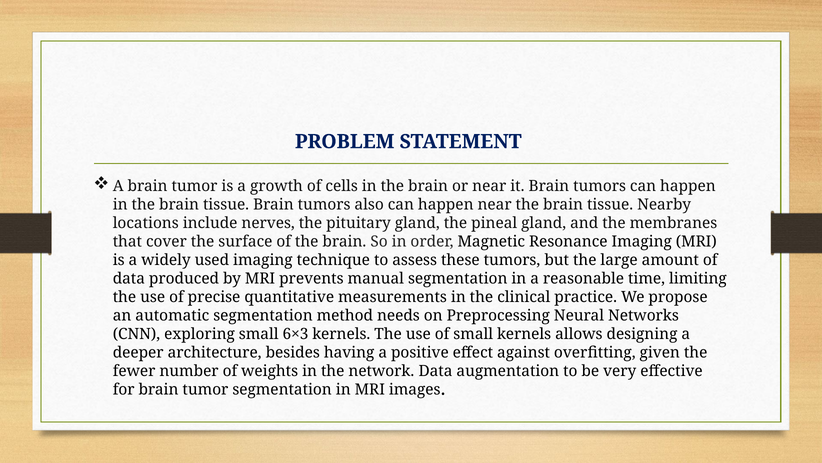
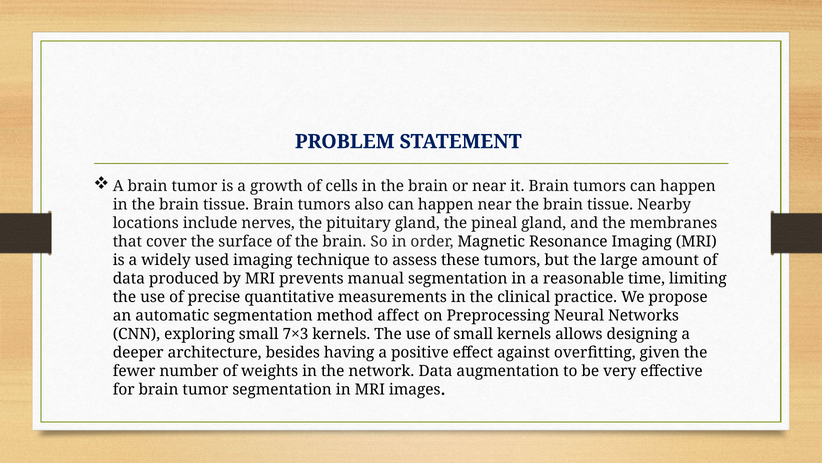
needs: needs -> affect
6×3: 6×3 -> 7×3
